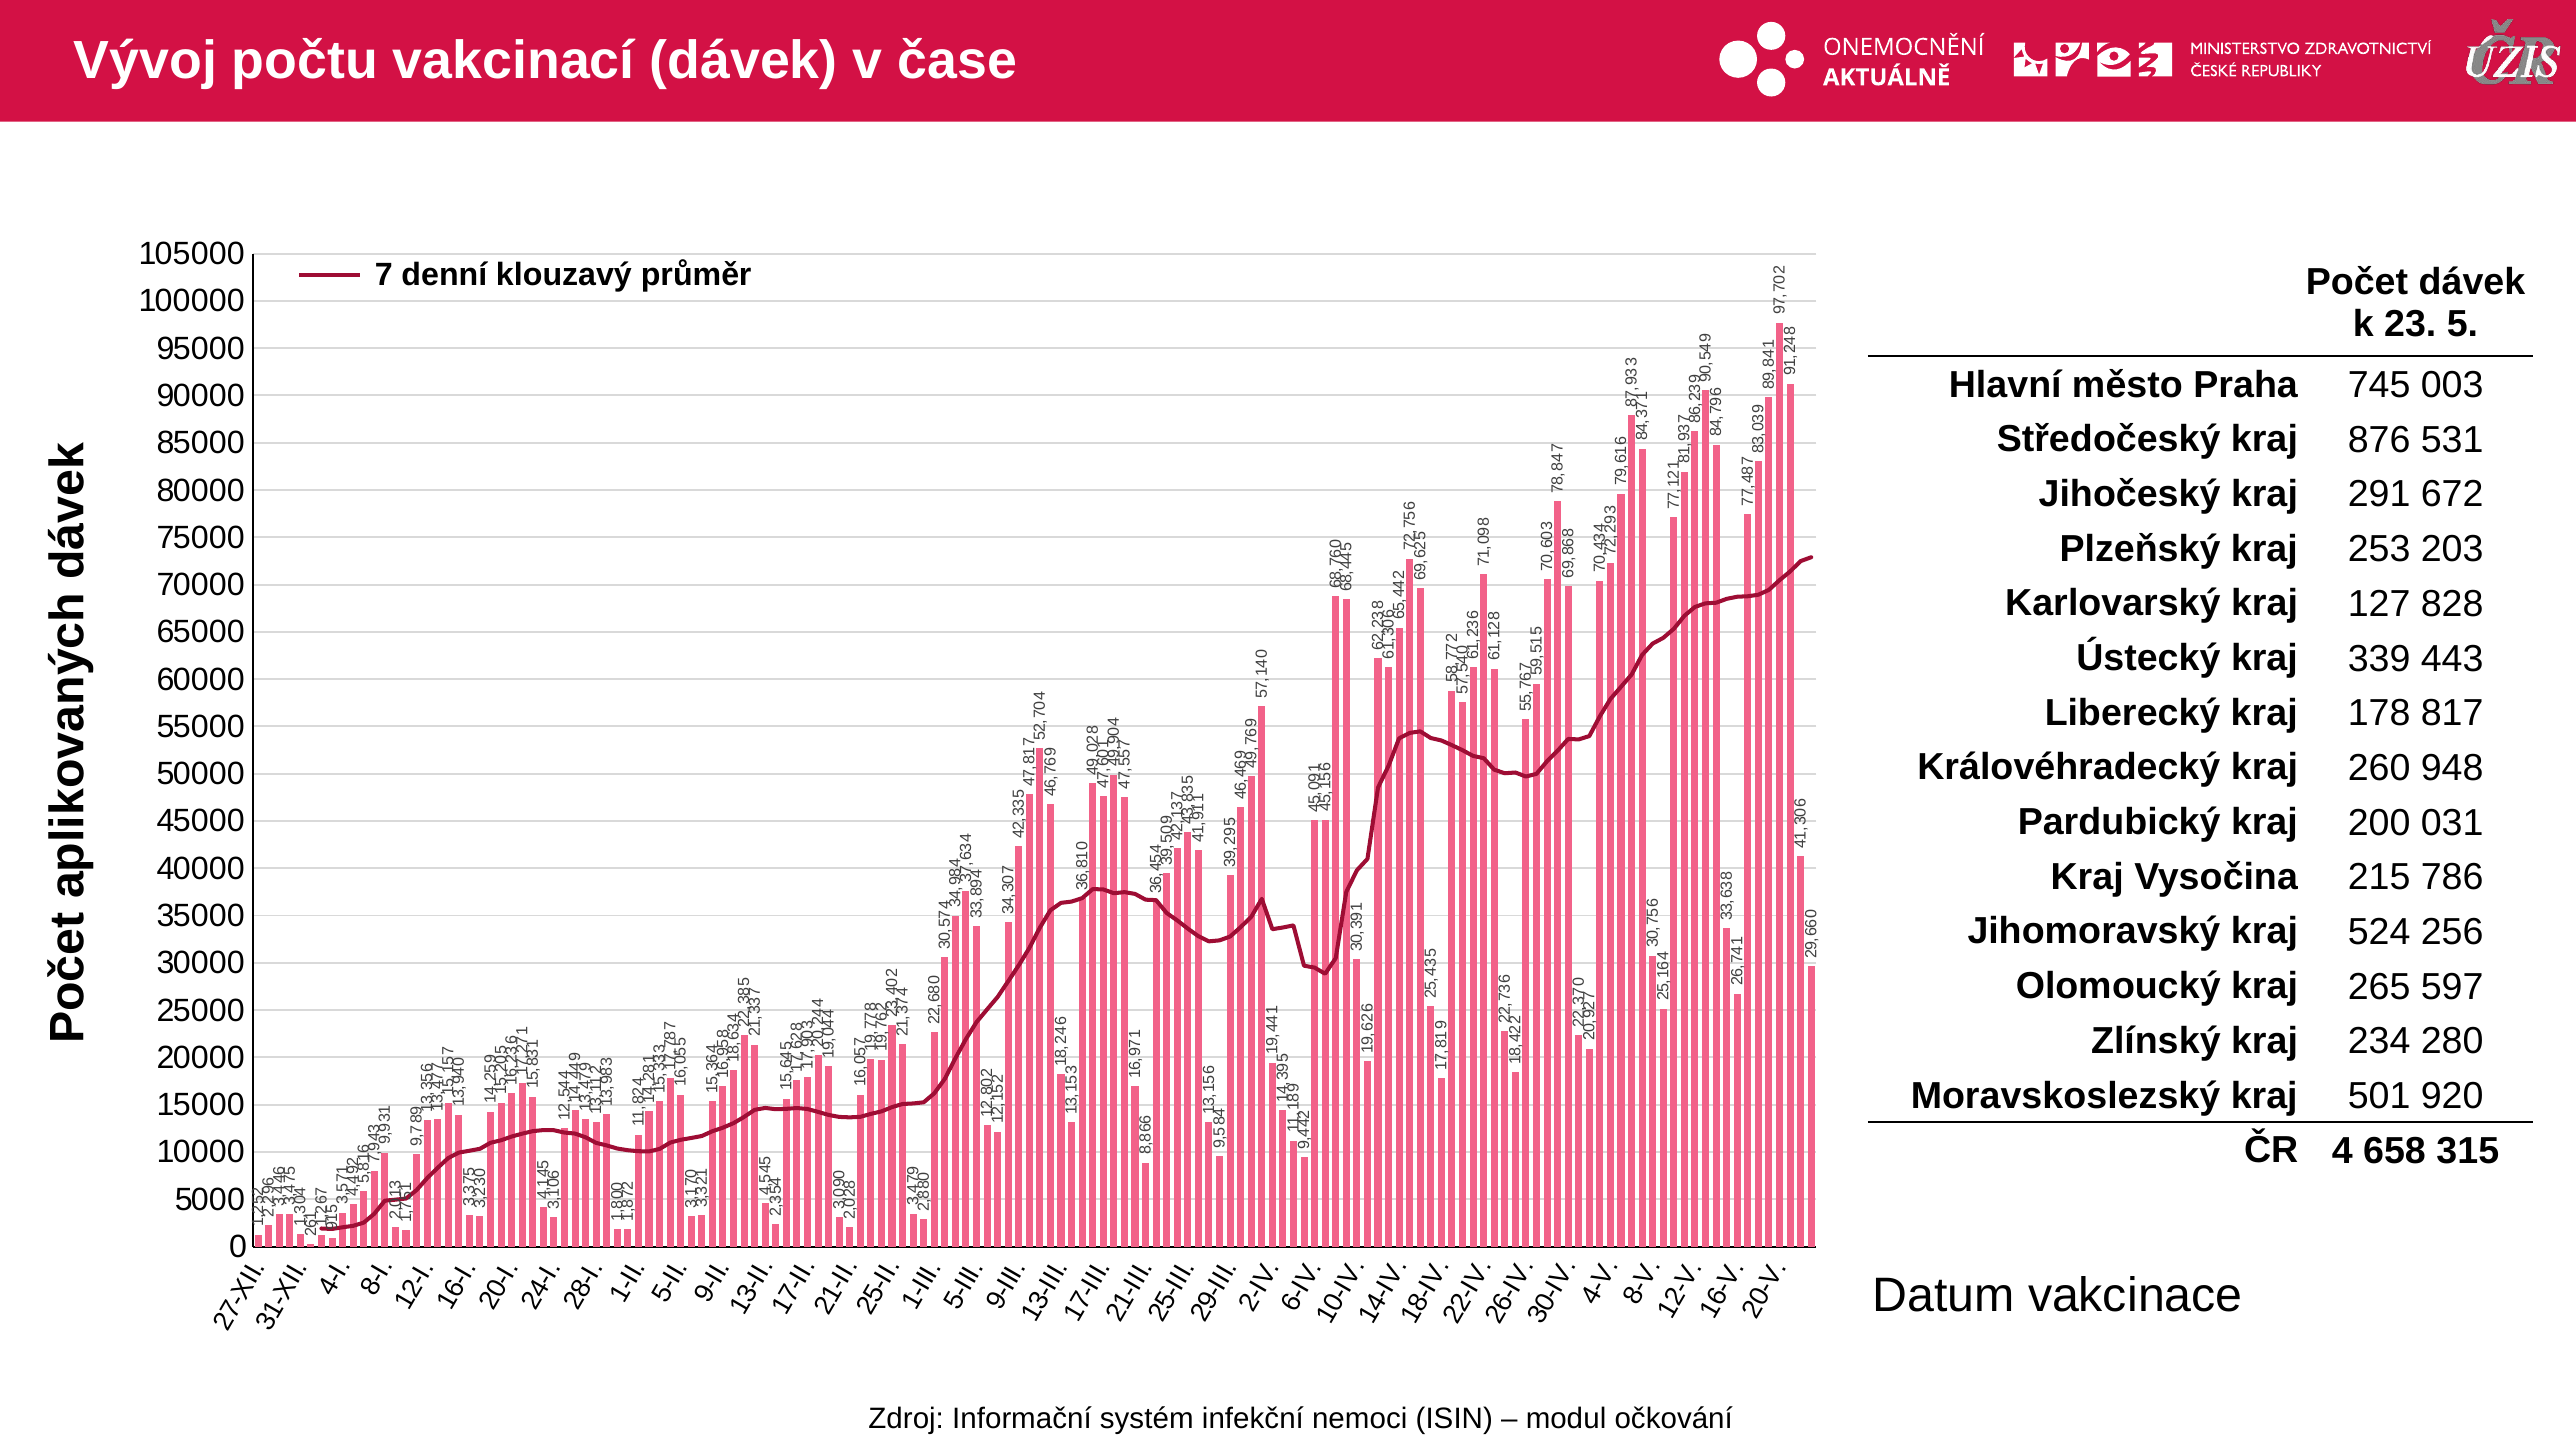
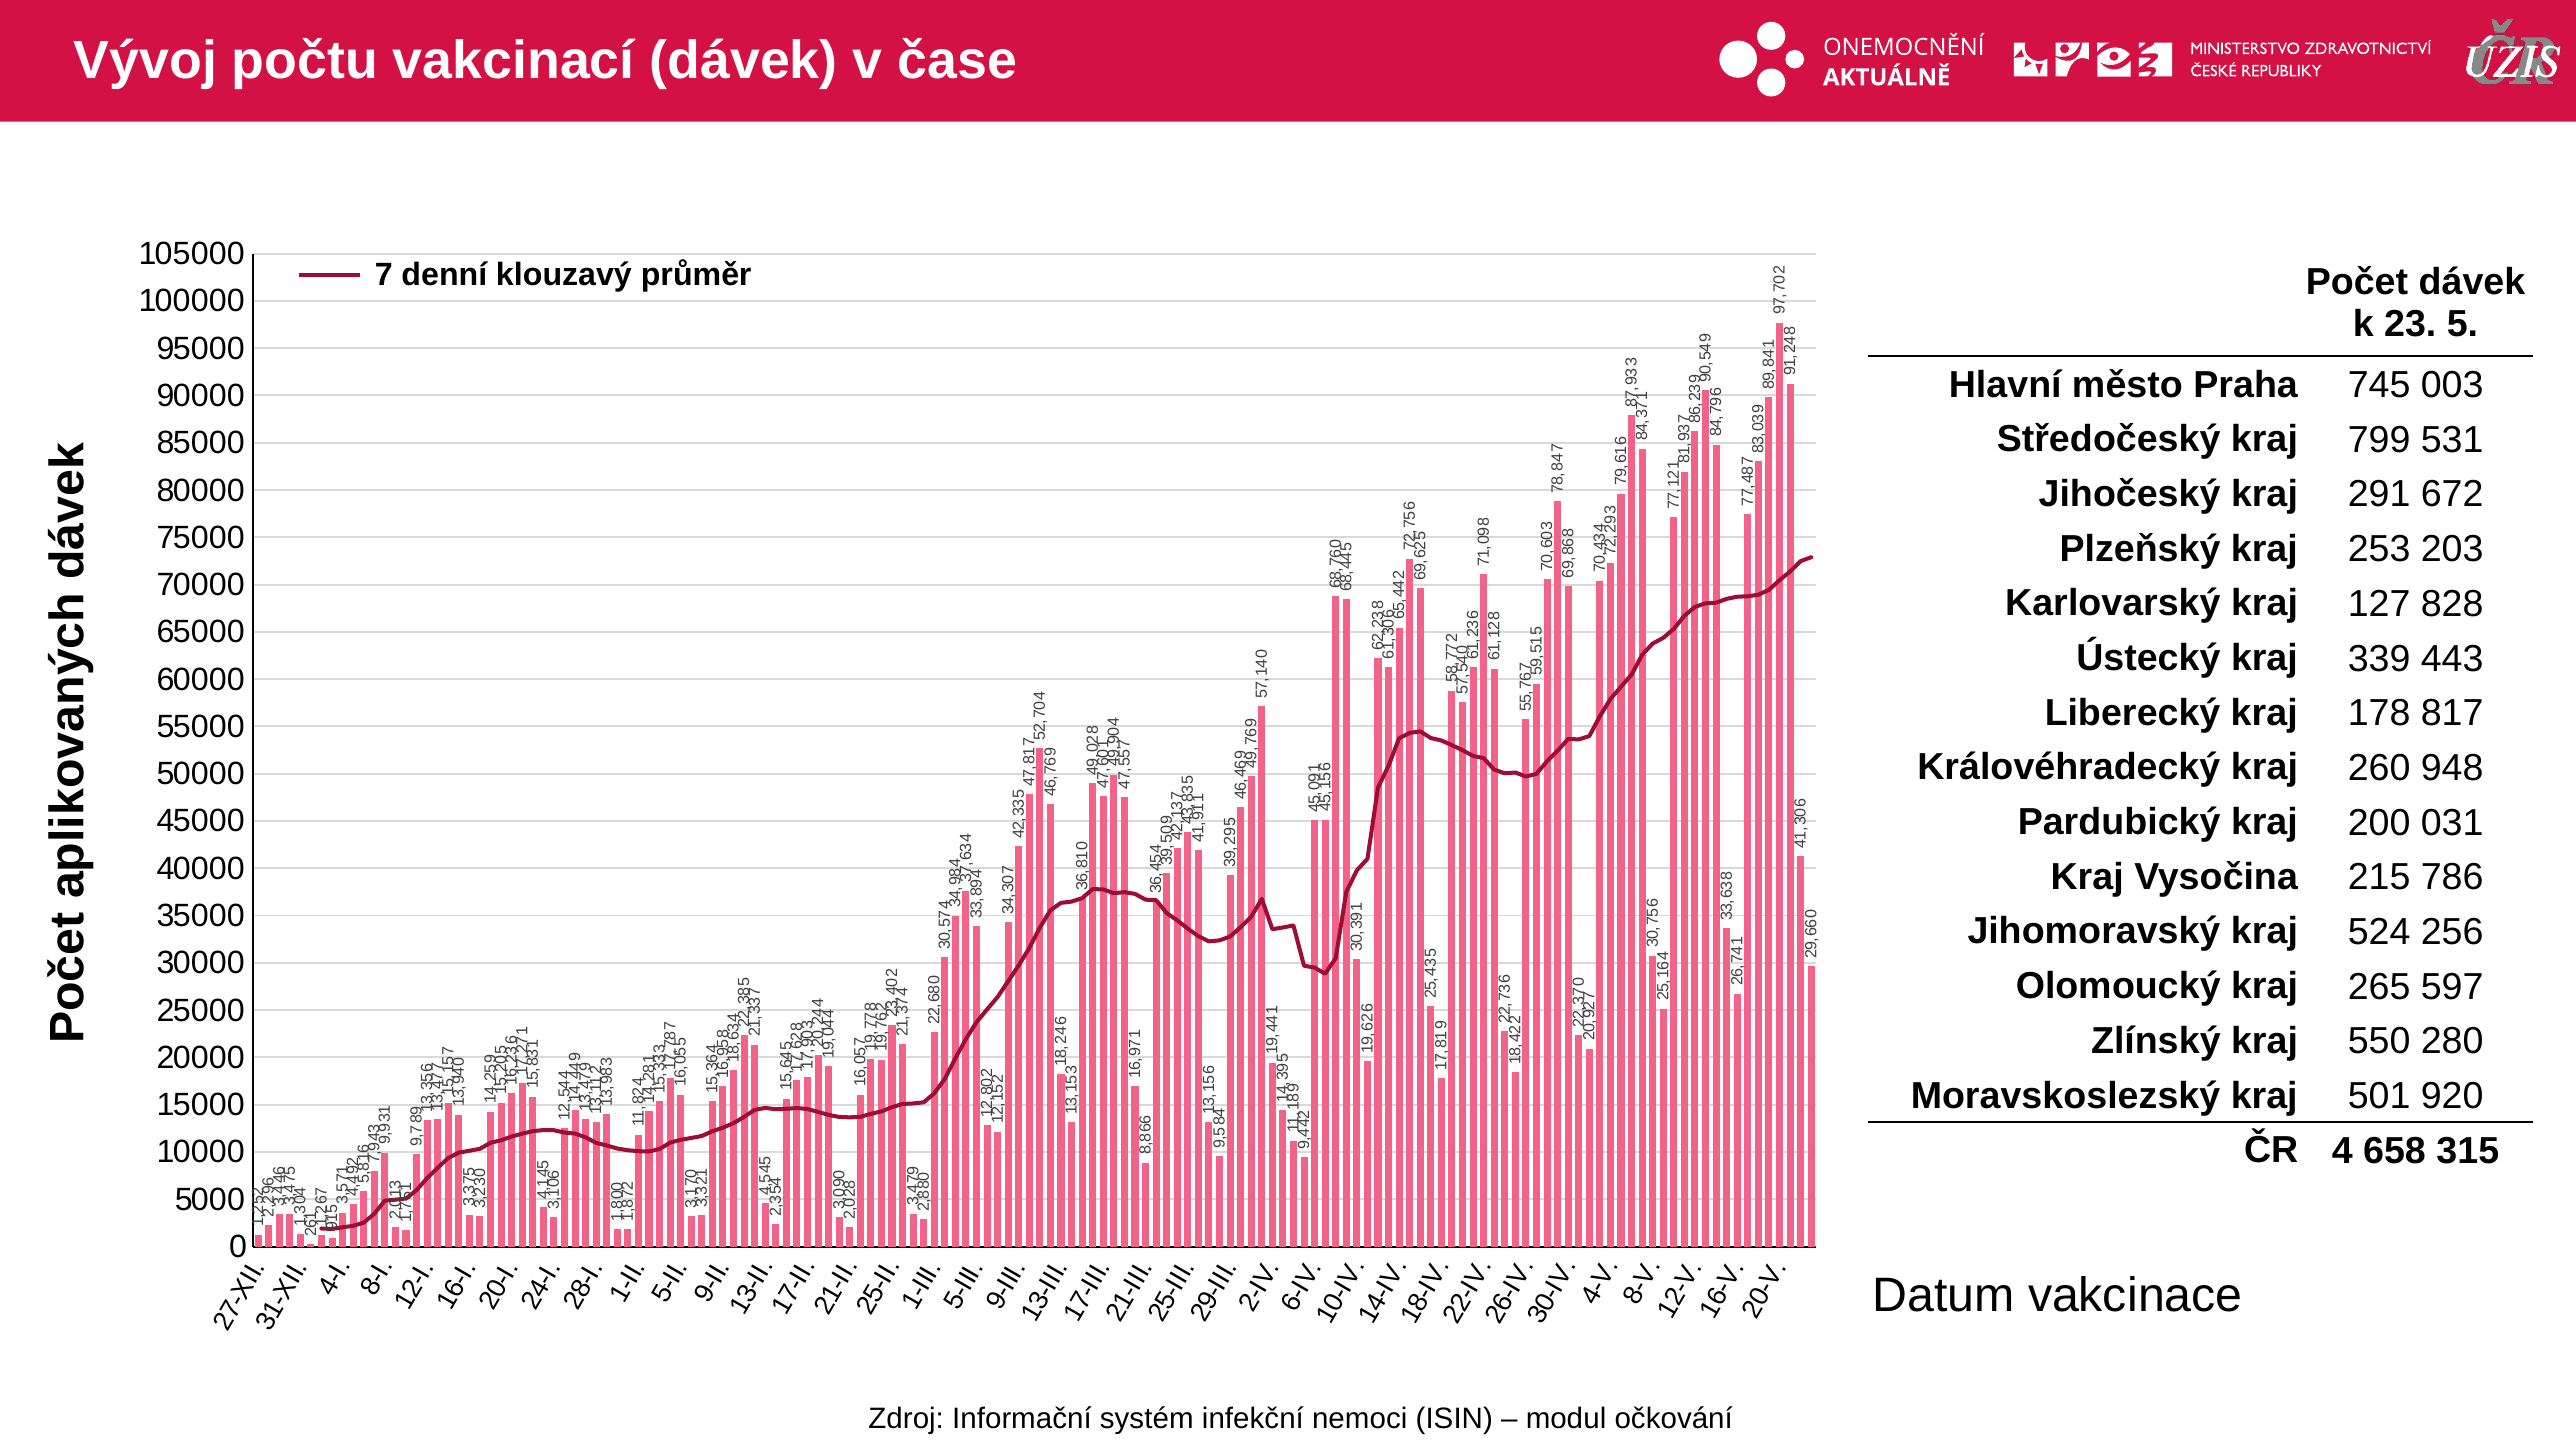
876: 876 -> 799
234: 234 -> 550
